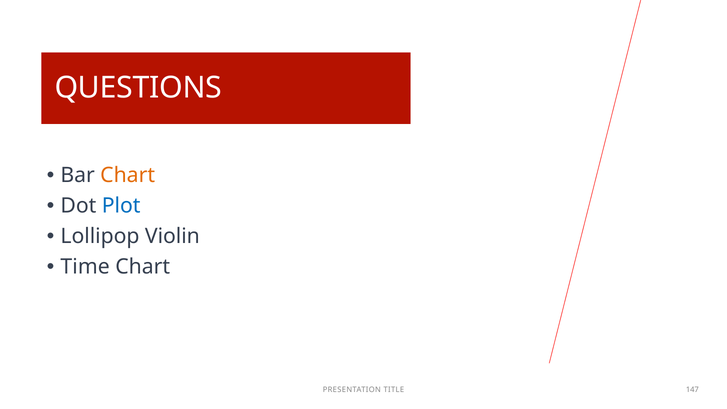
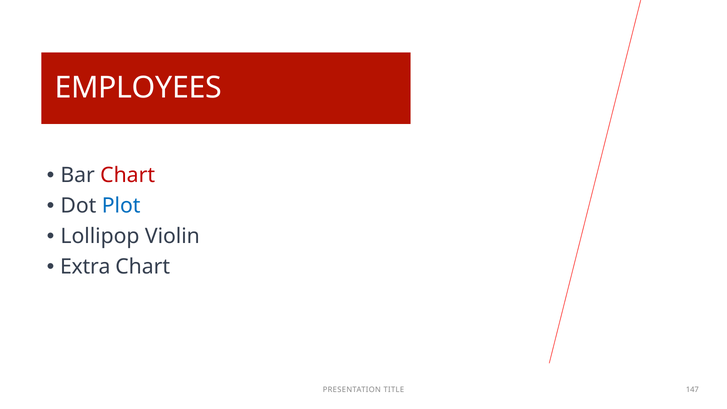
QUESTIONS: QUESTIONS -> EMPLOYEES
Chart at (128, 175) colour: orange -> red
Time: Time -> Extra
